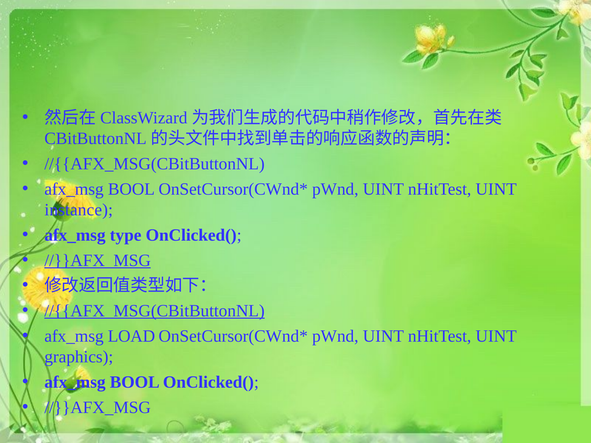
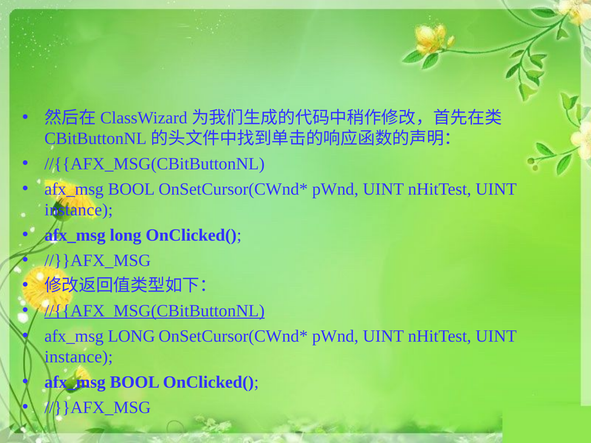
type at (126, 235): type -> long
//}}AFX_MSG at (98, 260) underline: present -> none
LOAD at (131, 336): LOAD -> LONG
graphics at (79, 357): graphics -> instance
